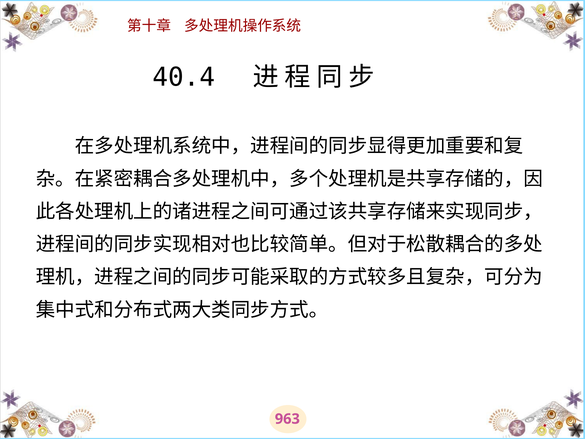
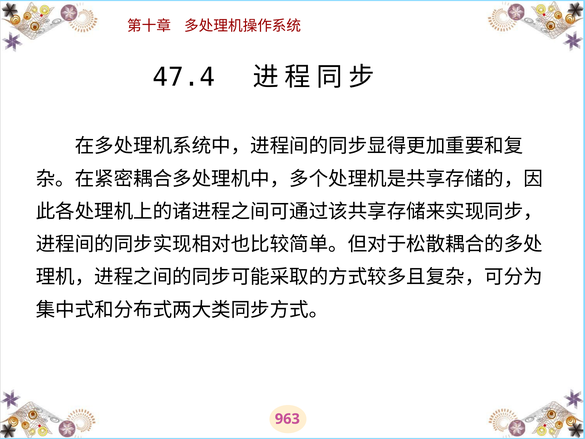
40.4: 40.4 -> 47.4
